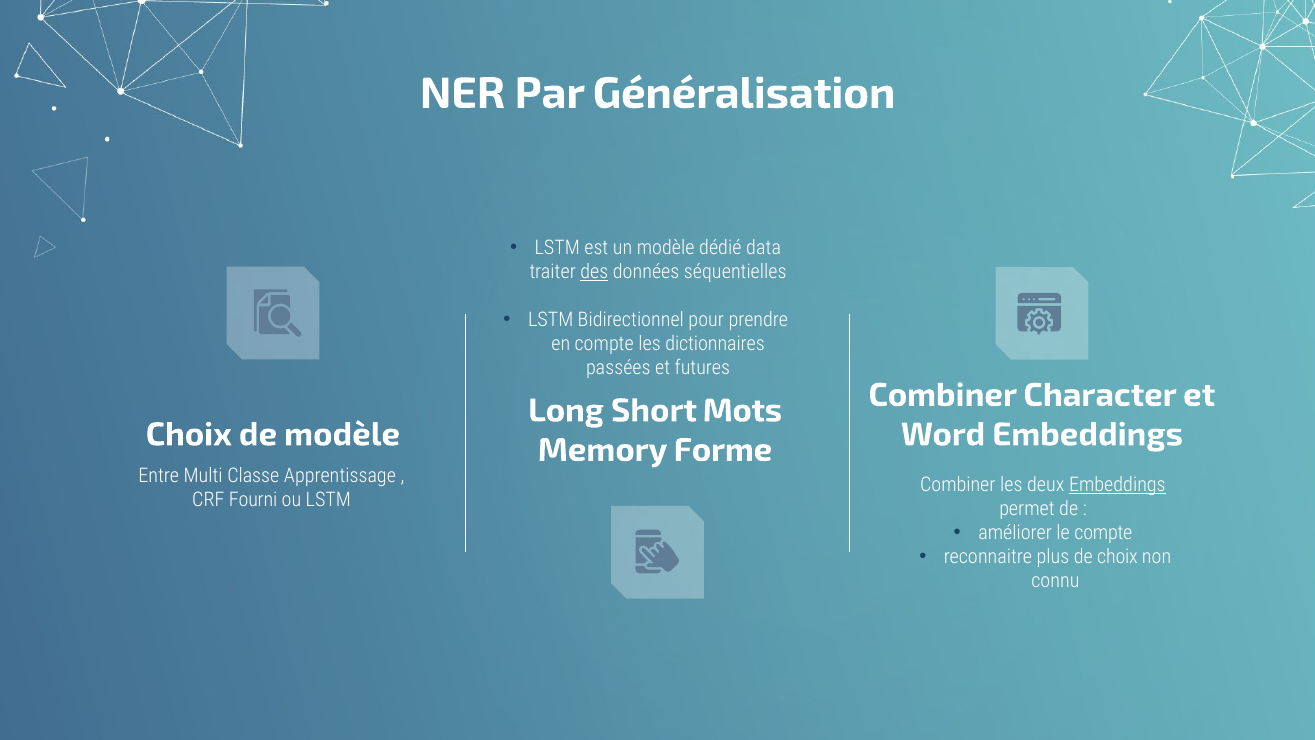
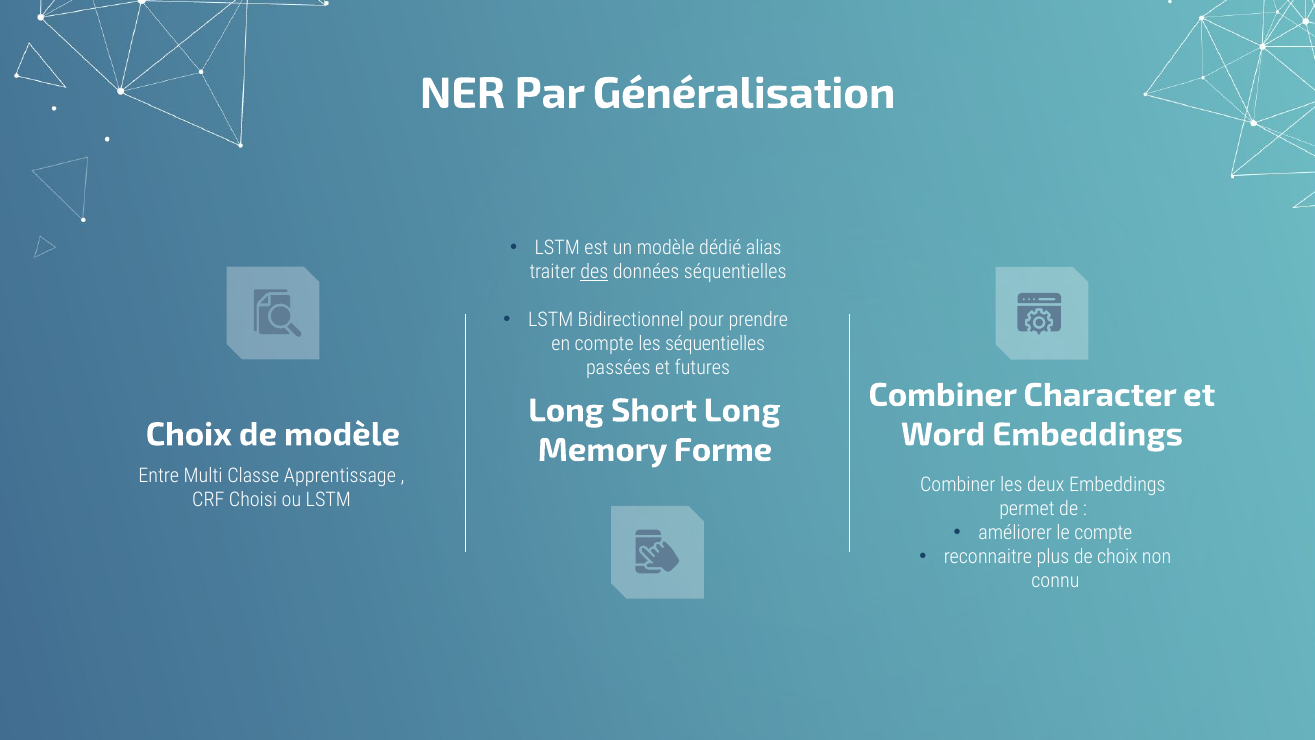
data: data -> alias
les dictionnaires: dictionnaires -> séquentielles
Short Mots: Mots -> Long
Embeddings at (1117, 485) underline: present -> none
Fourni: Fourni -> Choisi
